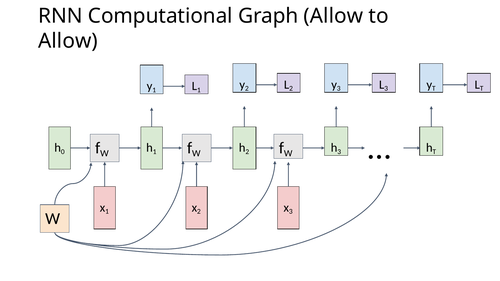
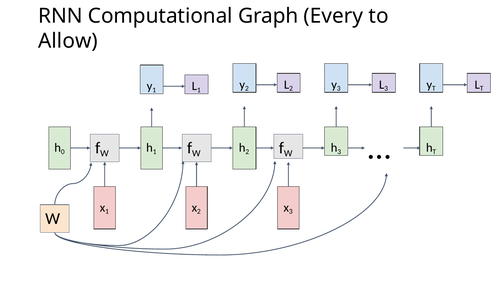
Graph Allow: Allow -> Every
